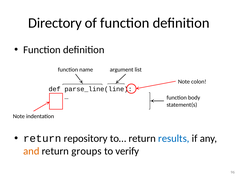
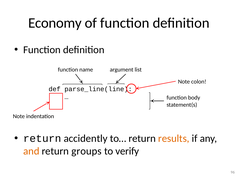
Directory: Directory -> Economy
repository: repository -> accidently
results colour: blue -> orange
